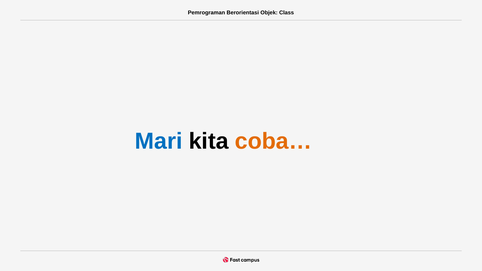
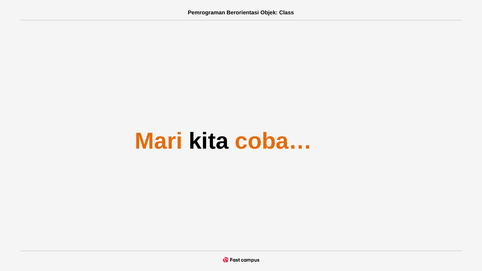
Mari colour: blue -> orange
